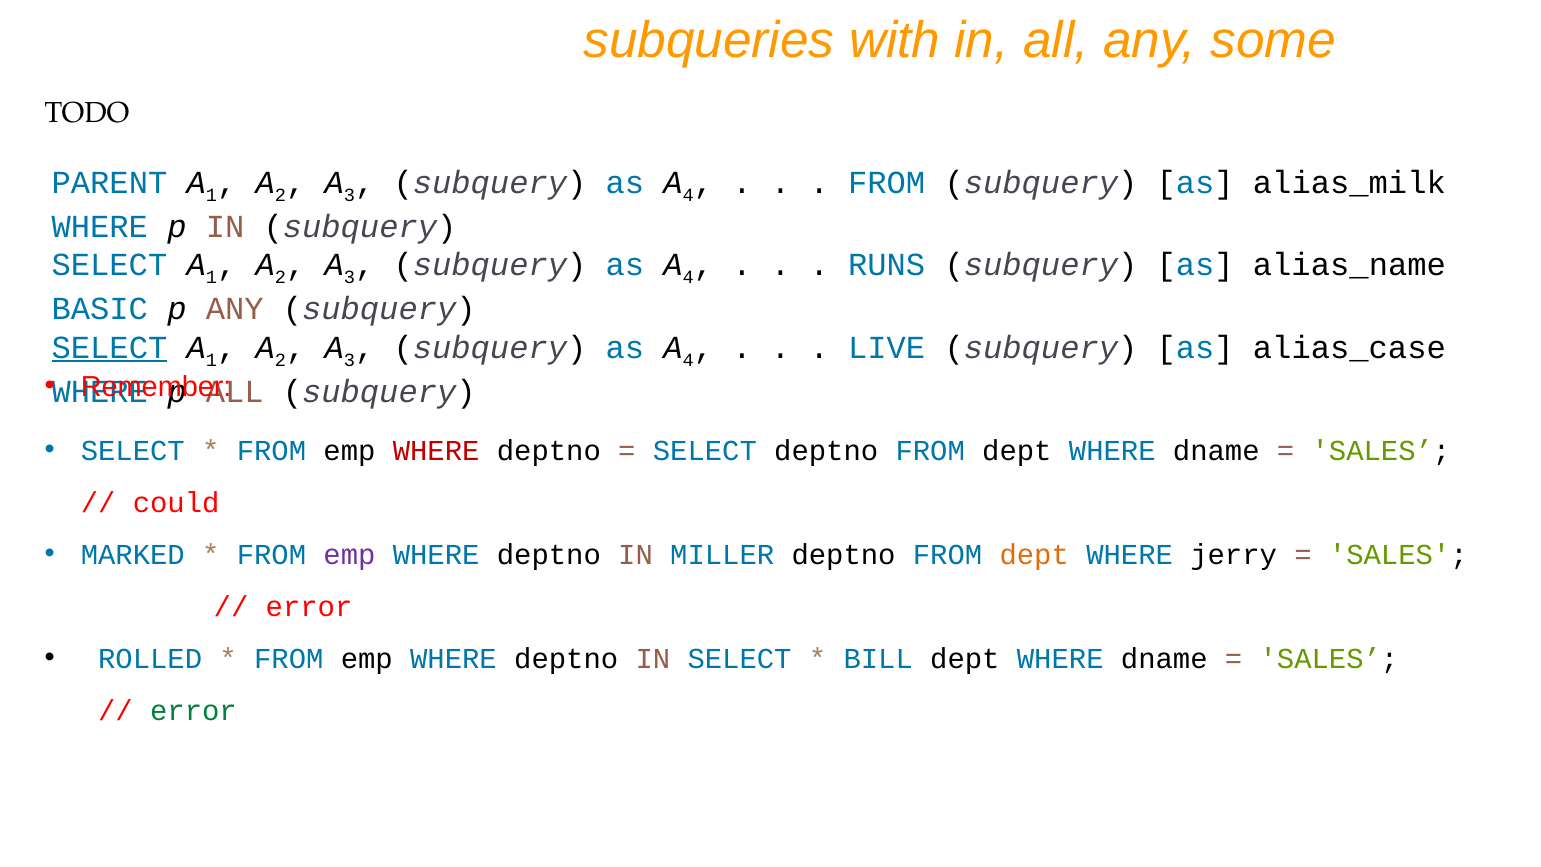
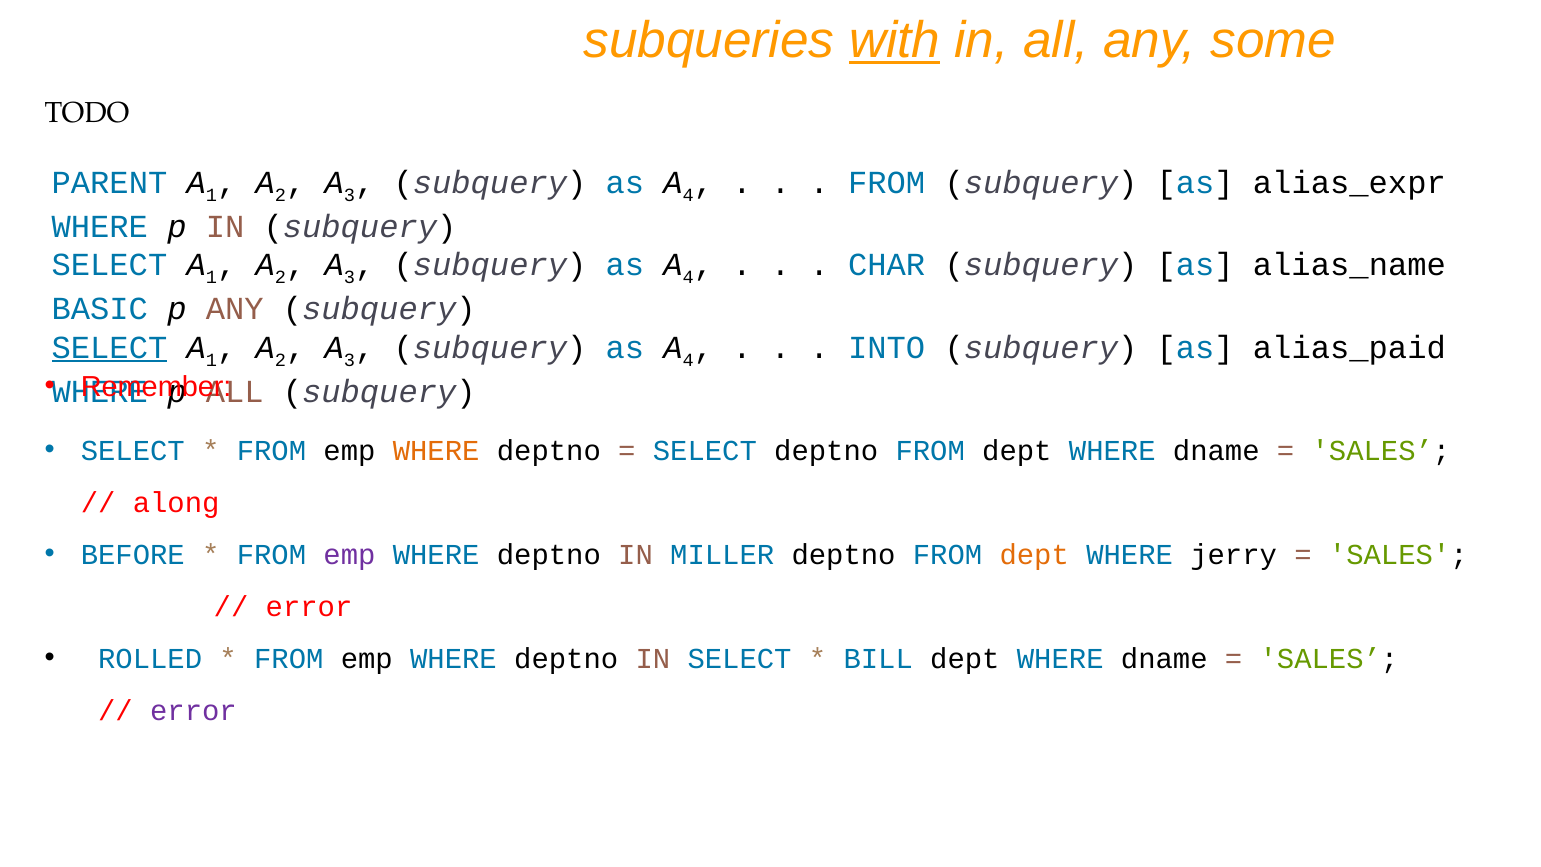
with underline: none -> present
alias_milk: alias_milk -> alias_expr
RUNS: RUNS -> CHAR
LIVE: LIVE -> INTO
alias_case: alias_case -> alias_paid
WHERE at (436, 450) colour: red -> orange
could: could -> along
MARKED: MARKED -> BEFORE
error at (193, 710) colour: green -> purple
